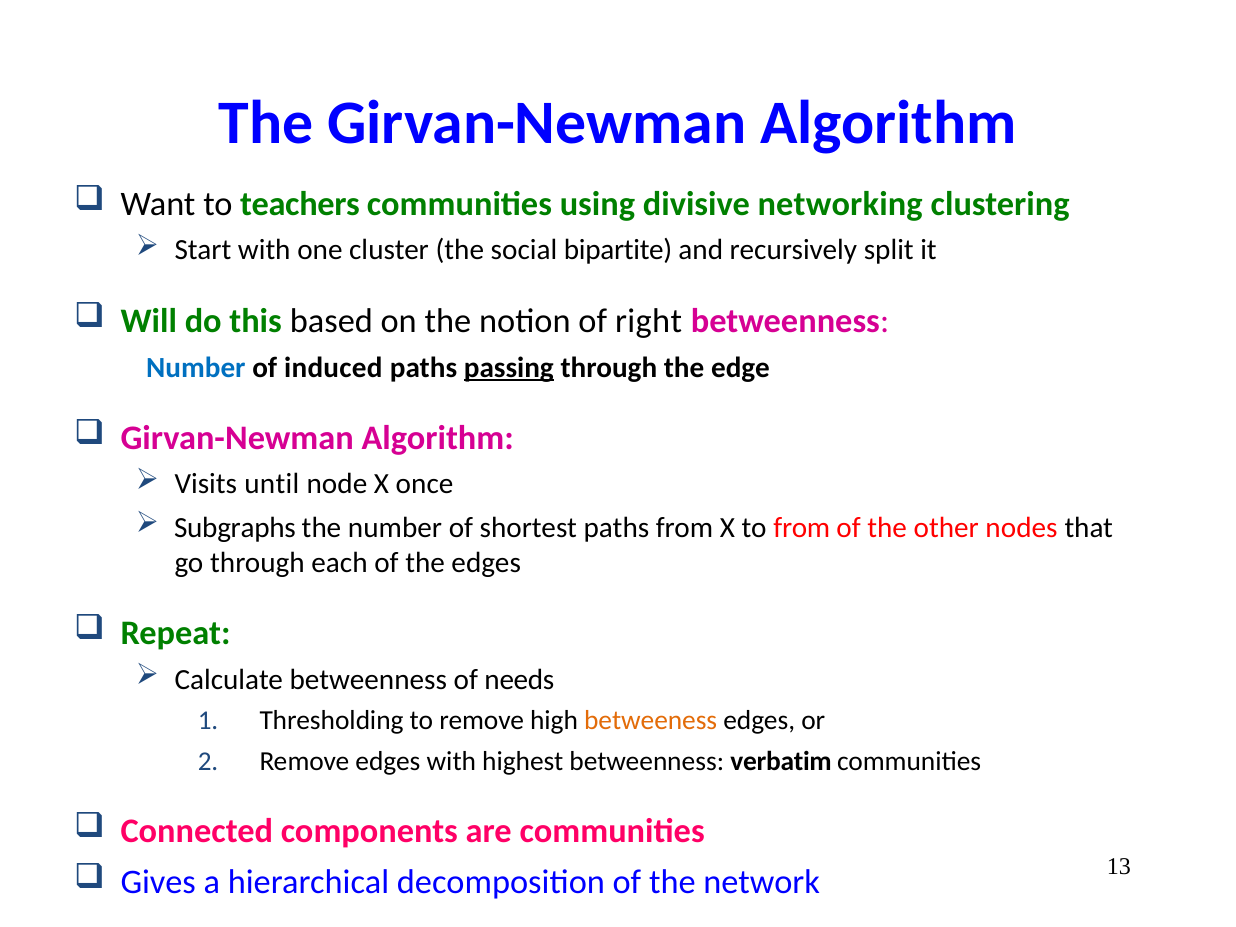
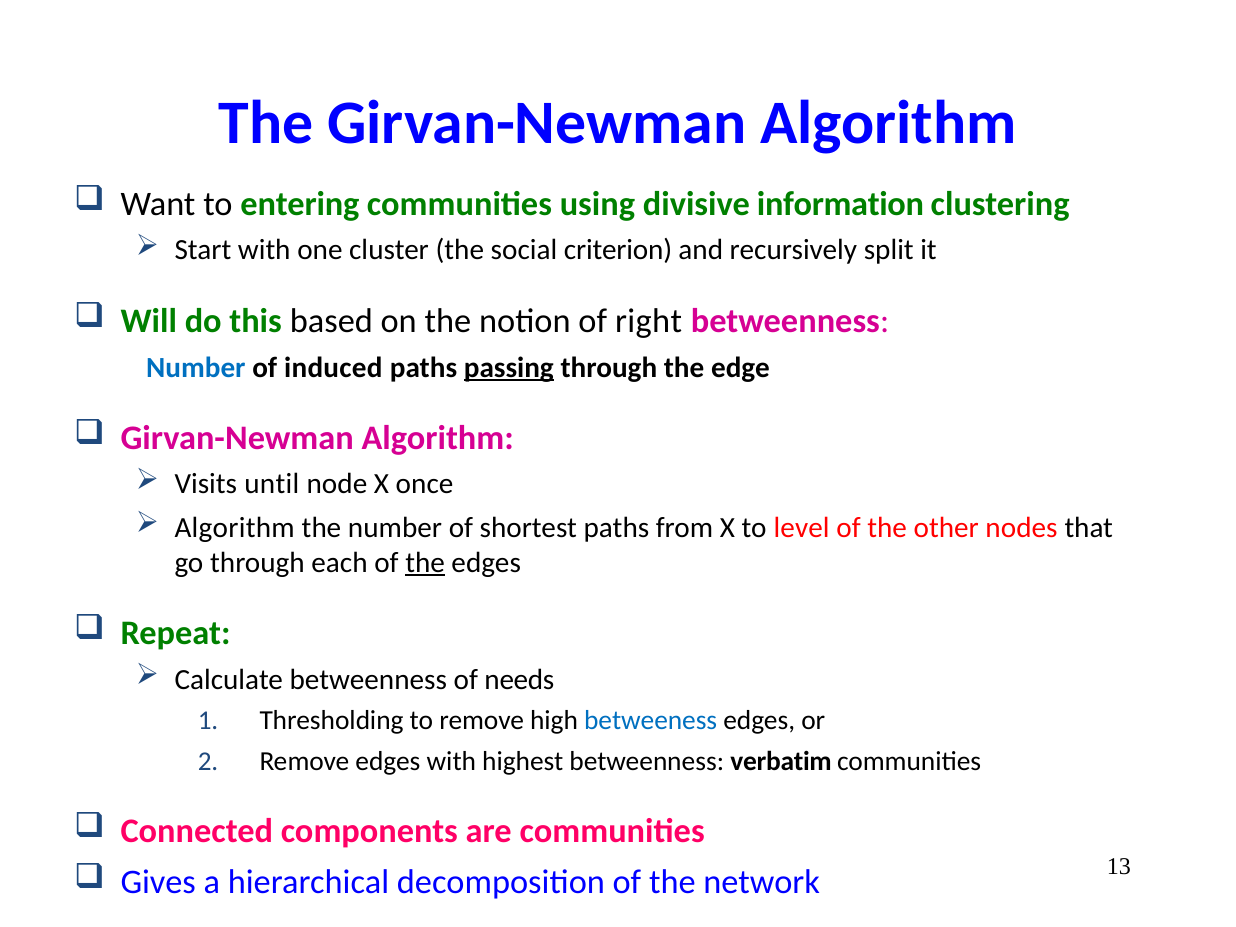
teachers: teachers -> entering
networking: networking -> information
bipartite: bipartite -> criterion
Subgraphs at (235, 528): Subgraphs -> Algorithm
to from: from -> level
the at (425, 563) underline: none -> present
betweeness colour: orange -> blue
